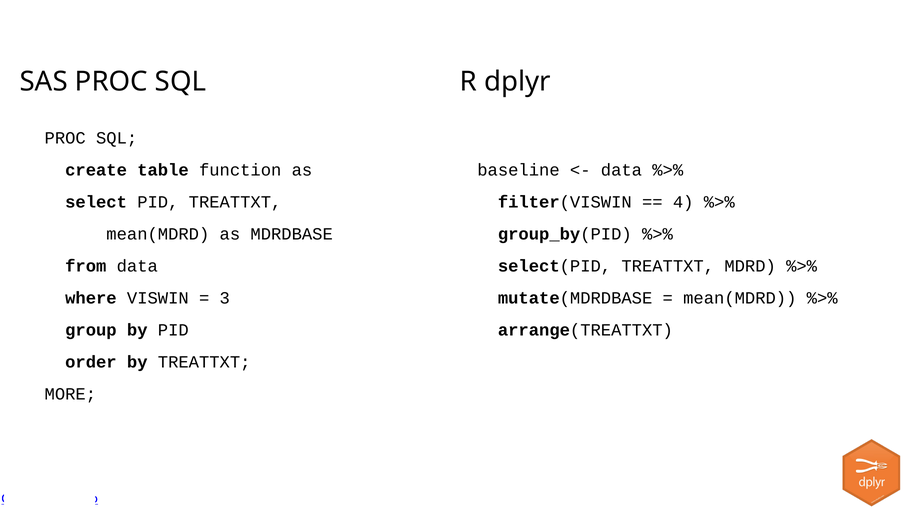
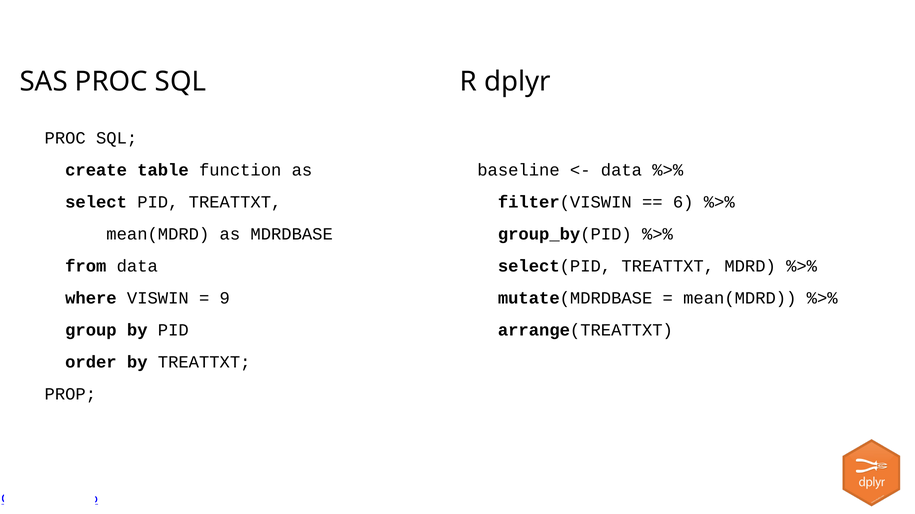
4: 4 -> 6
3: 3 -> 9
MORE: MORE -> PROP
